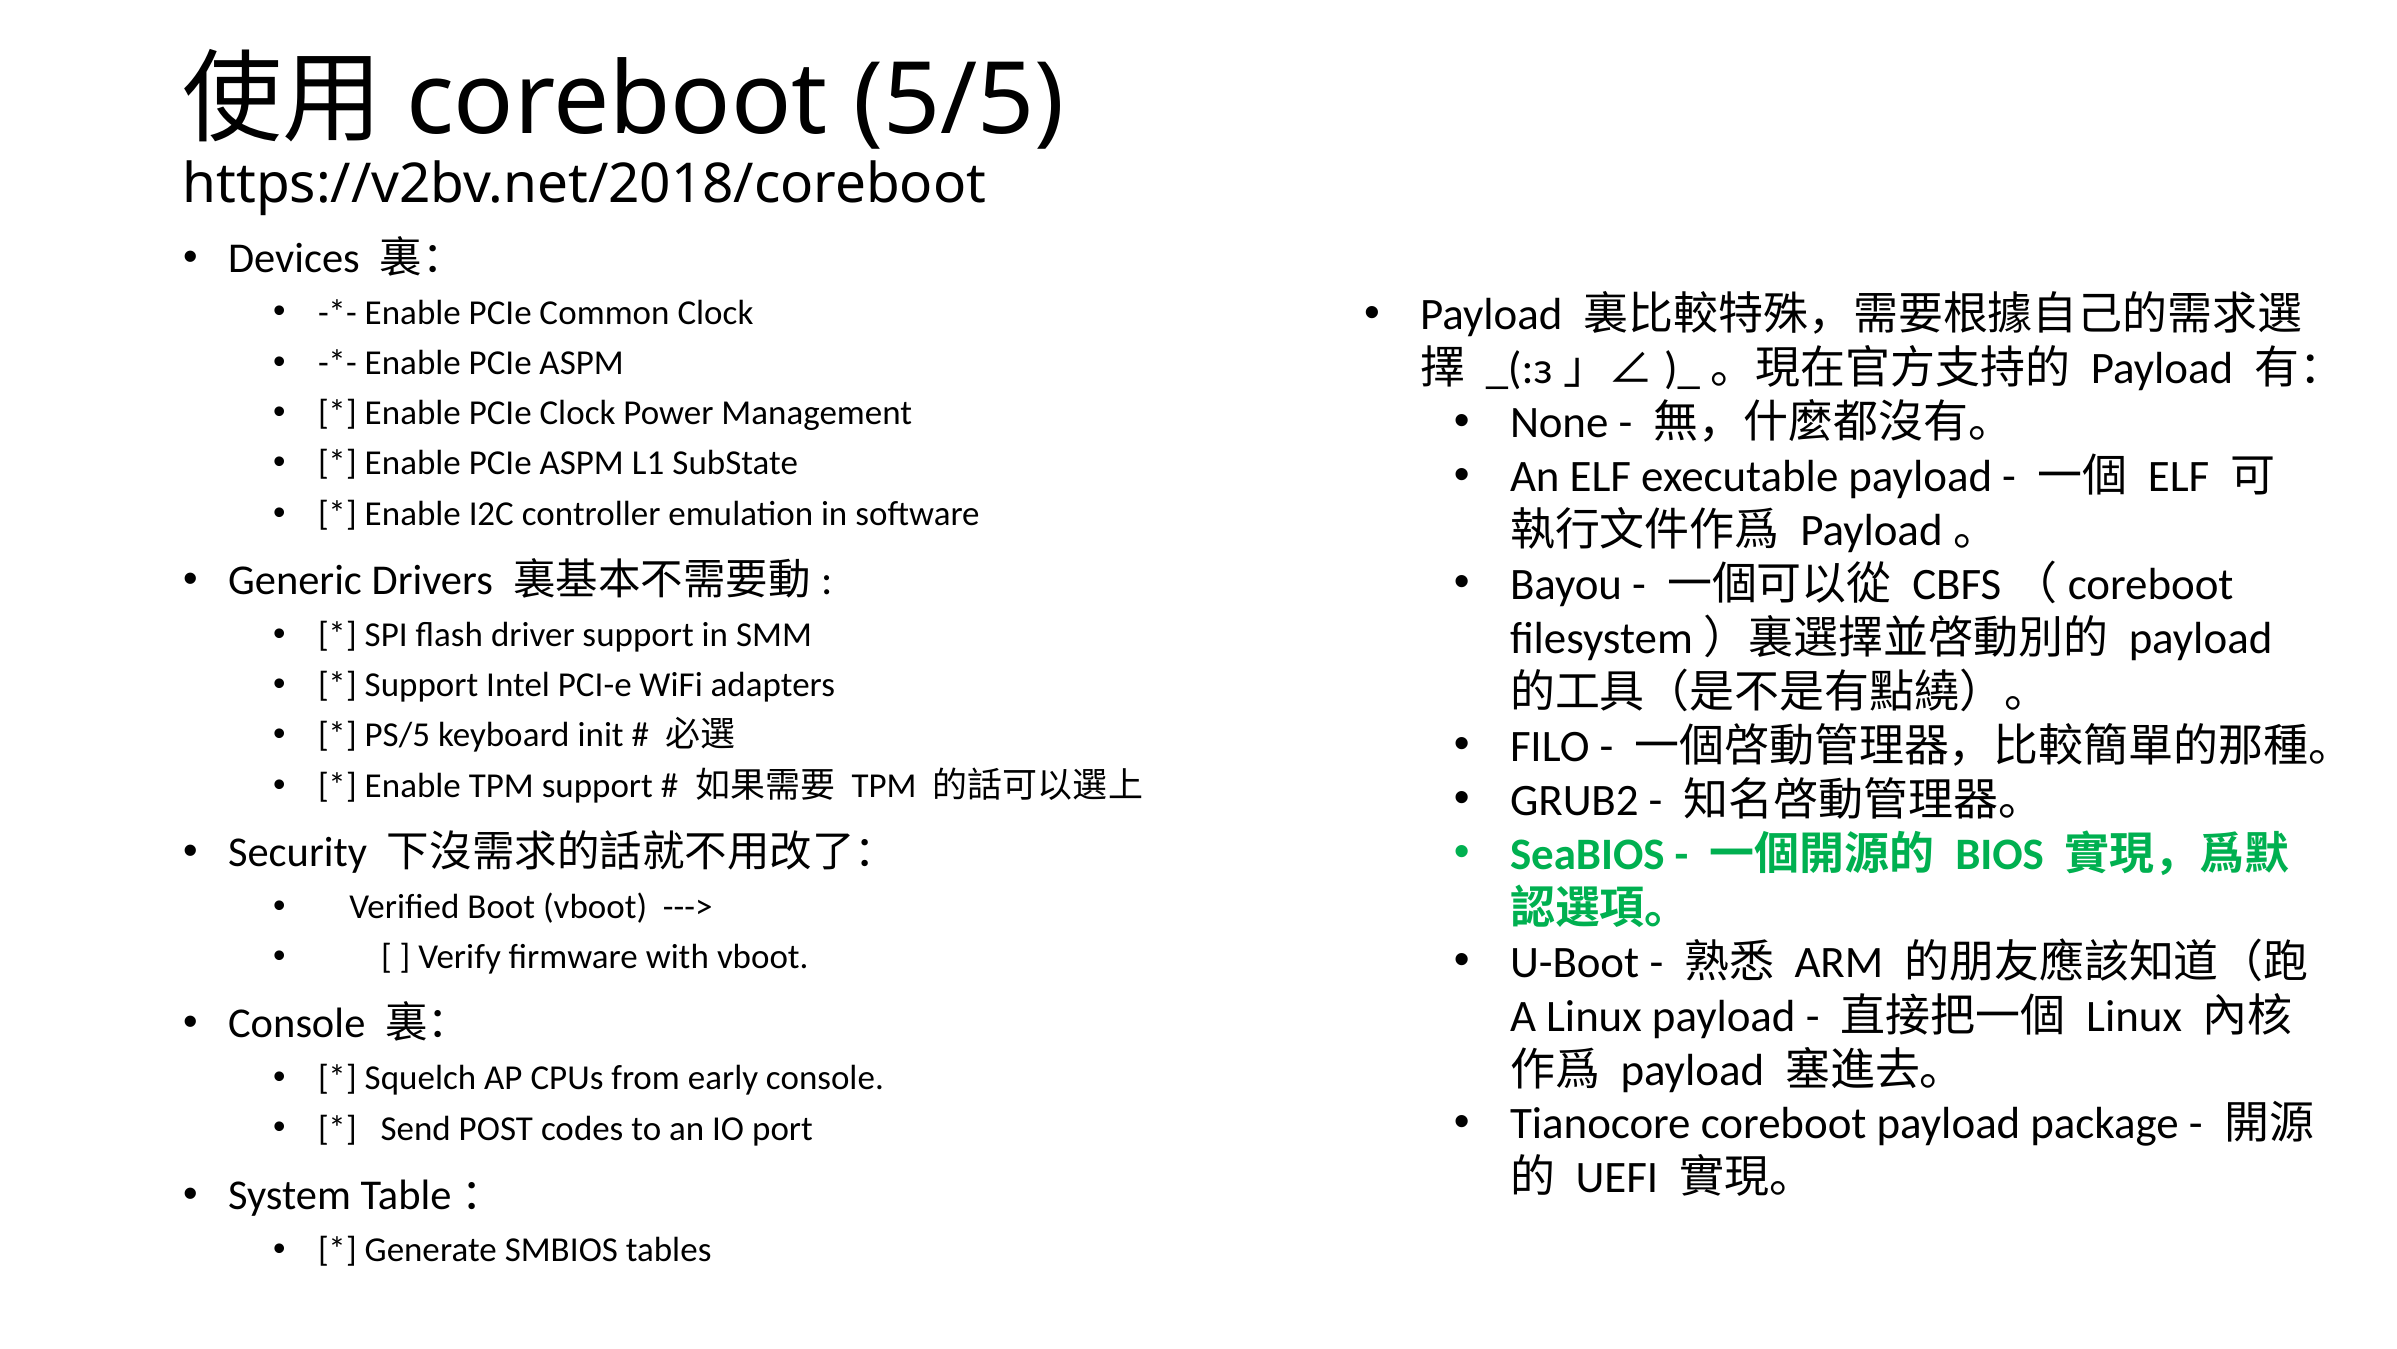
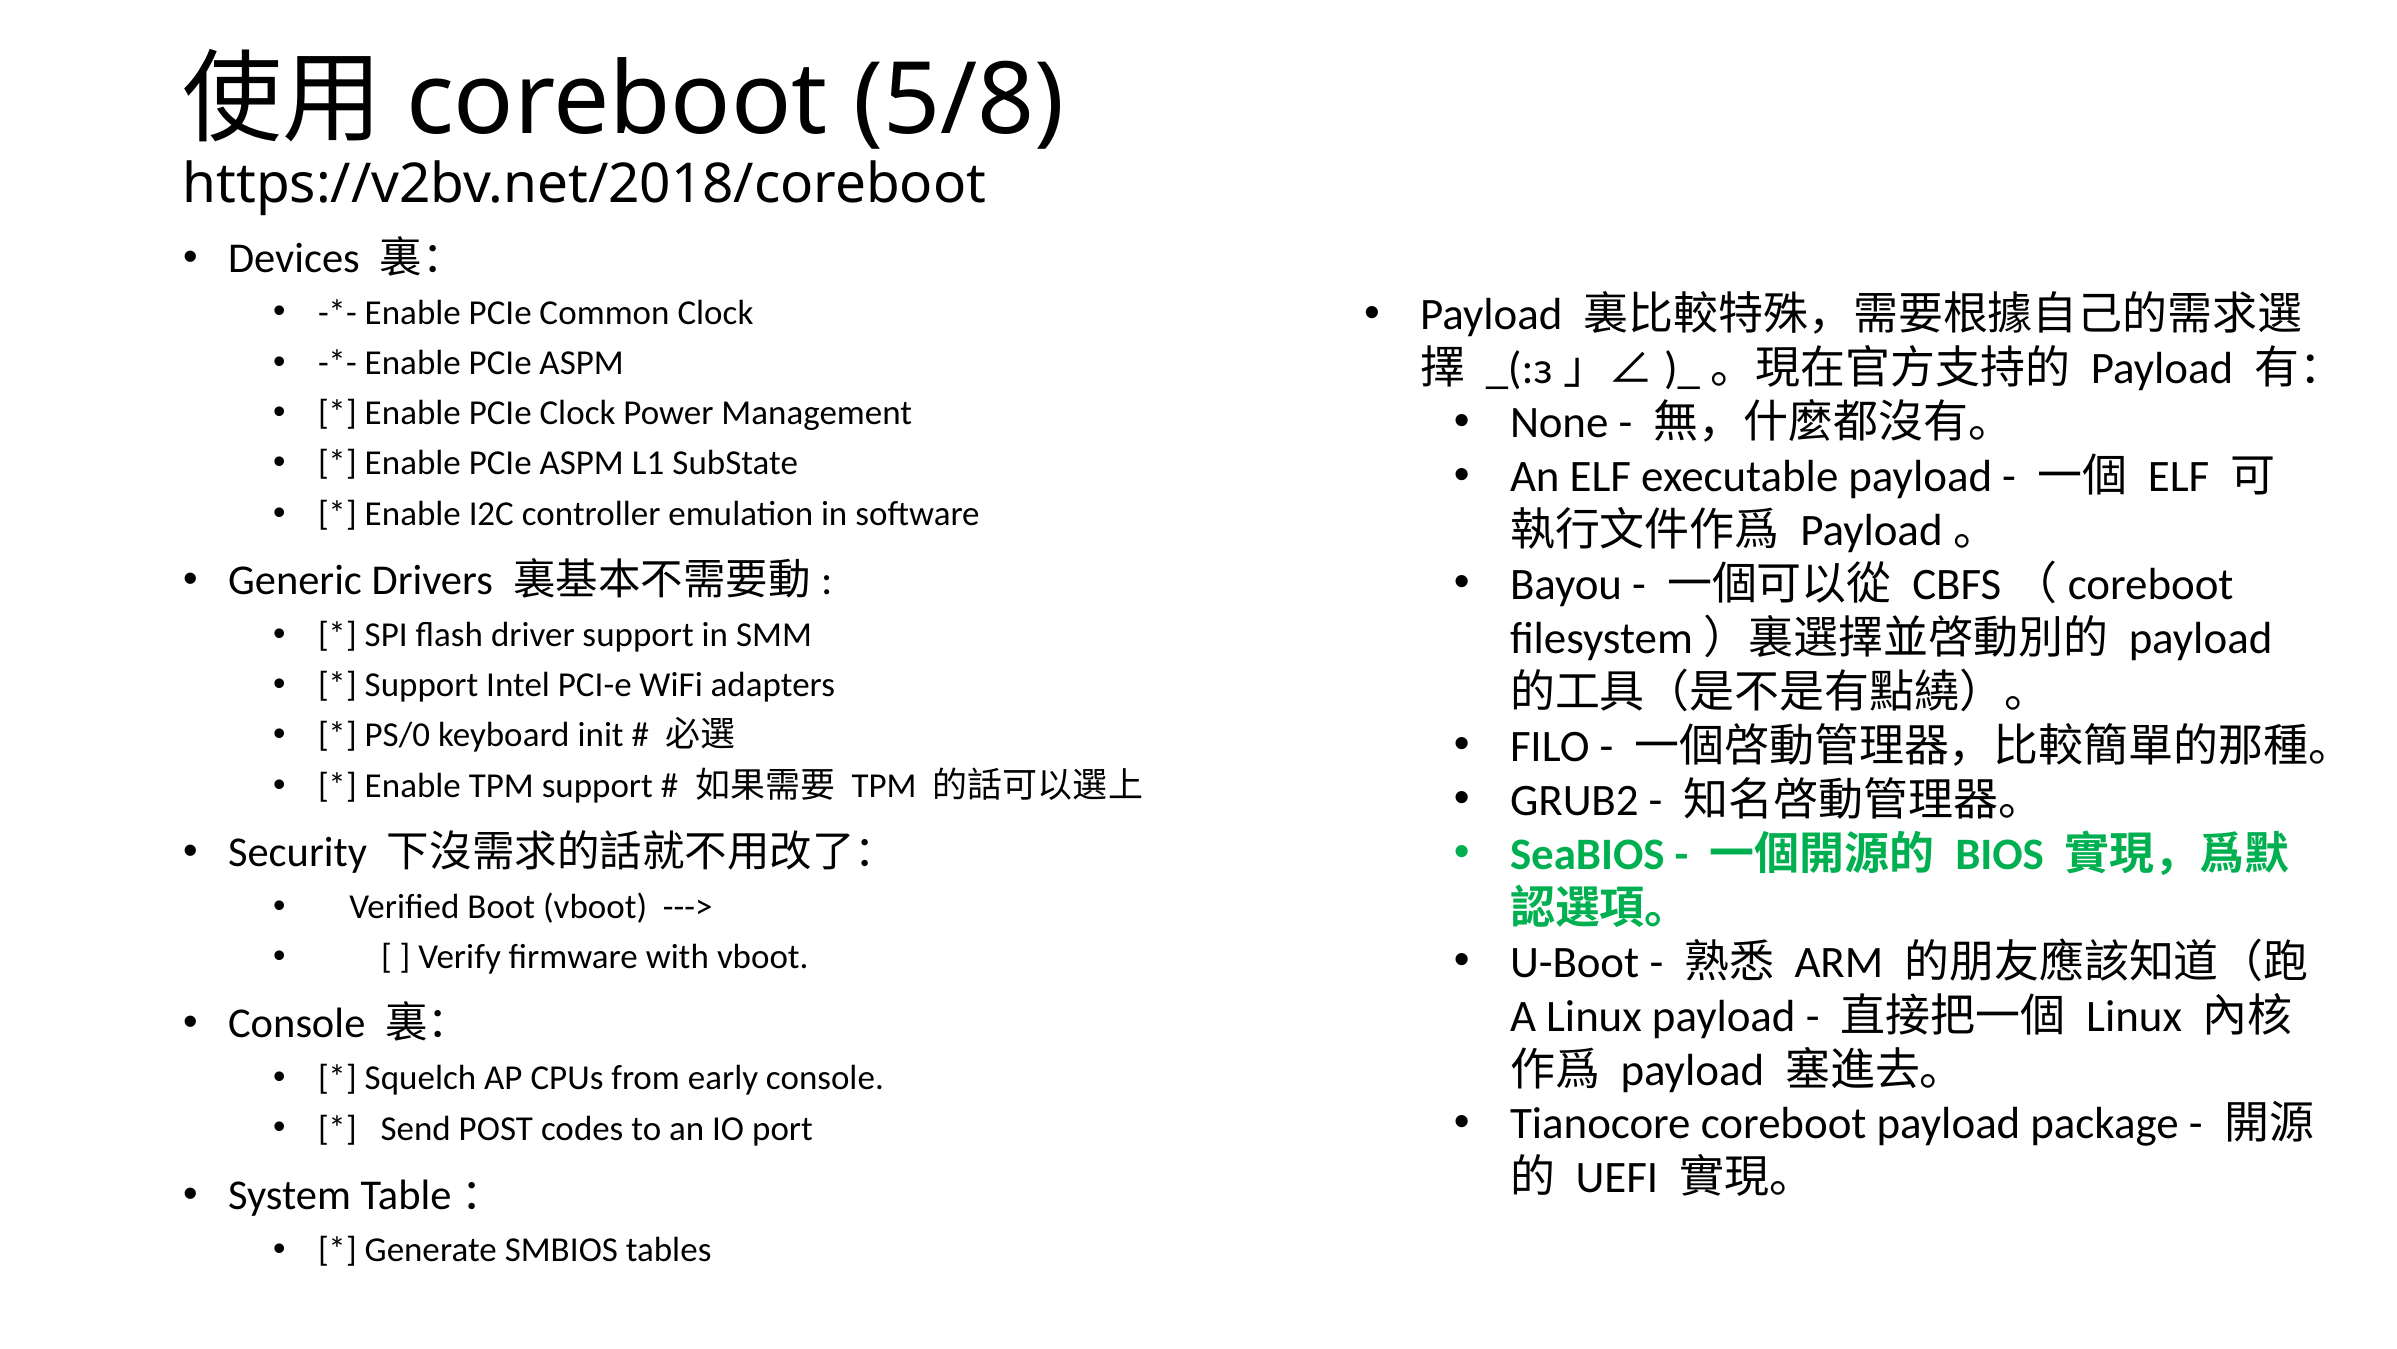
5/5: 5/5 -> 5/8
PS/5: PS/5 -> PS/0
